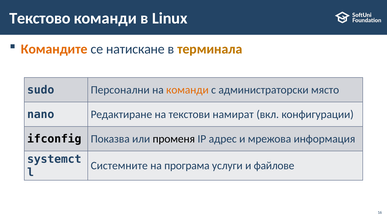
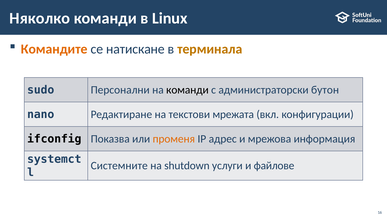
Текстово: Текстово -> Няколко
команди at (187, 90) colour: orange -> black
място: място -> бутон
намират: намират -> мрежата
променя colour: black -> orange
програма: програма -> shutdown
